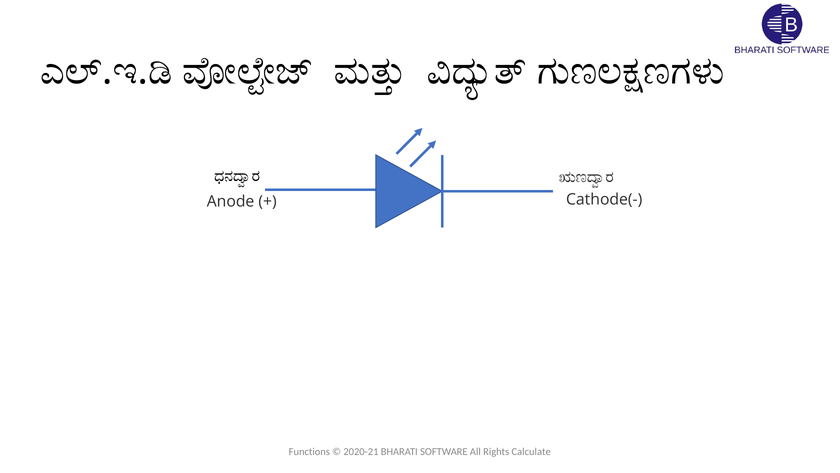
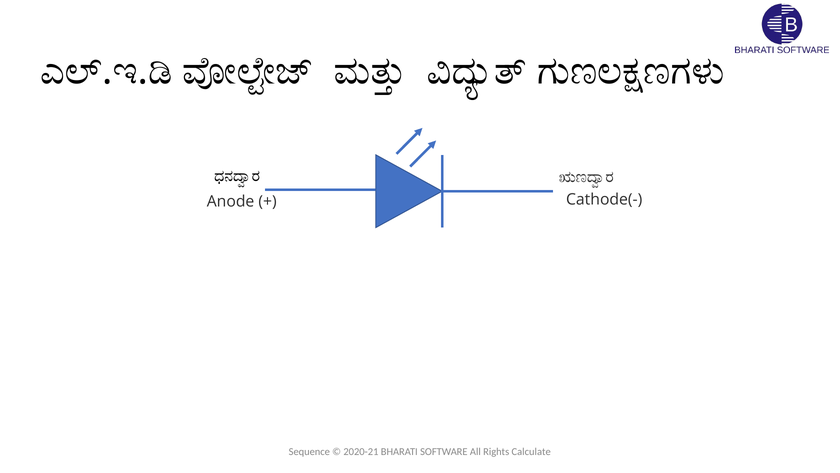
Functions: Functions -> Sequence
